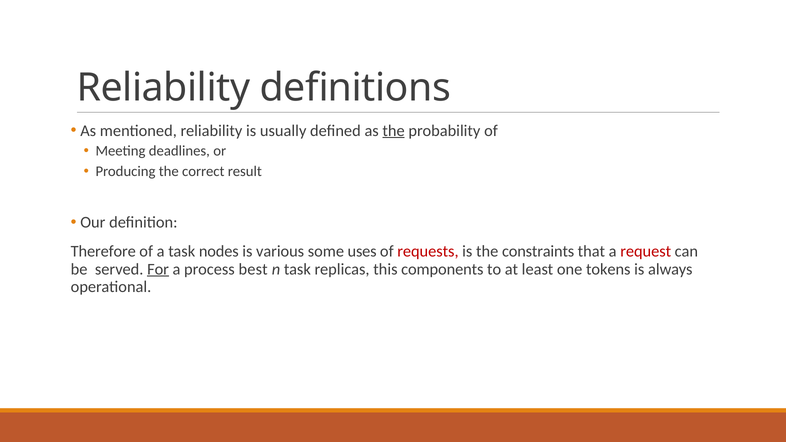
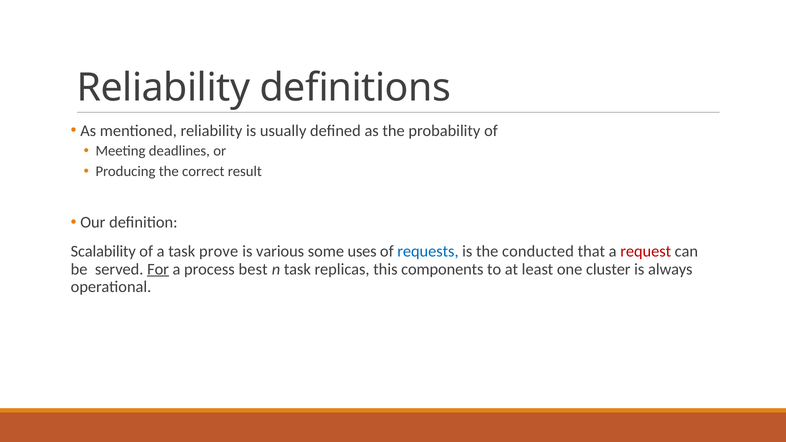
the at (394, 131) underline: present -> none
Therefore: Therefore -> Scalability
nodes: nodes -> prove
requests colour: red -> blue
constraints: constraints -> conducted
tokens: tokens -> cluster
